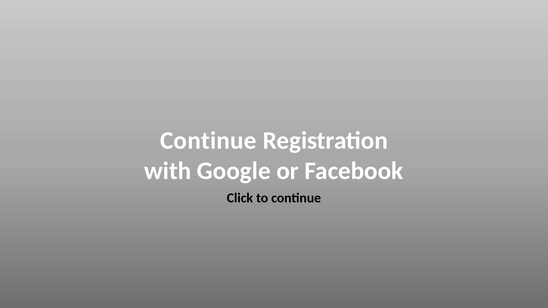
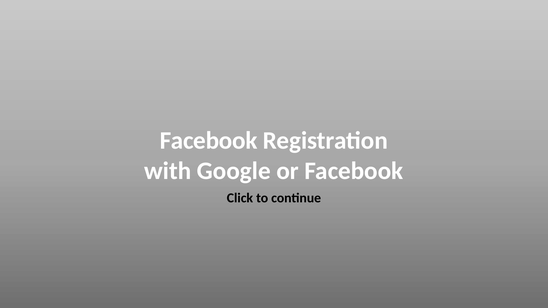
Continue at (208, 141): Continue -> Facebook
